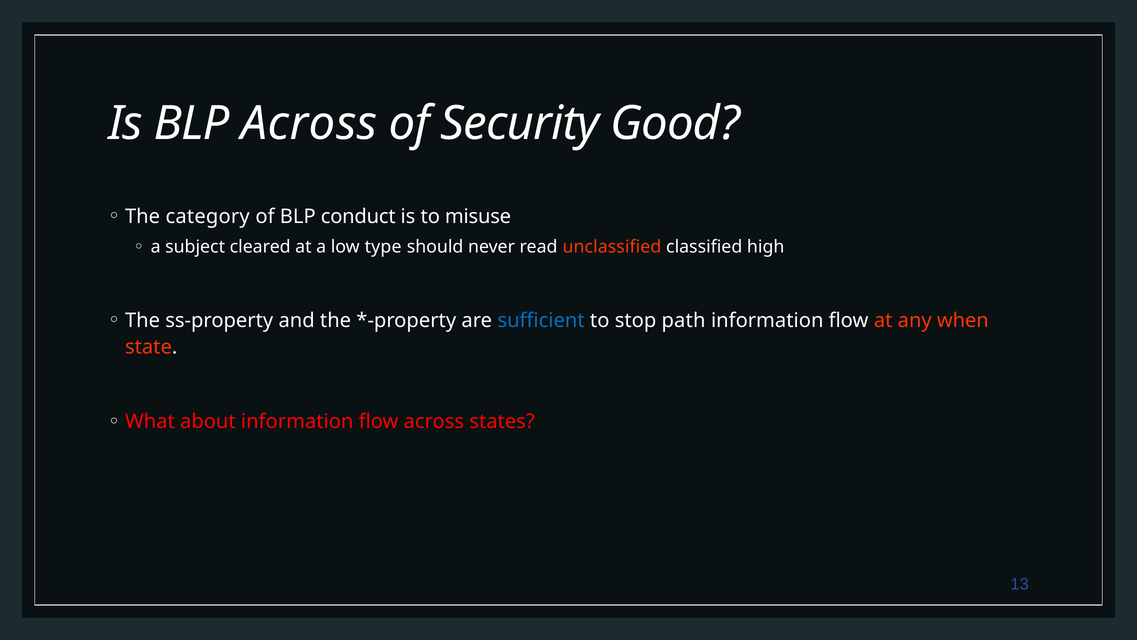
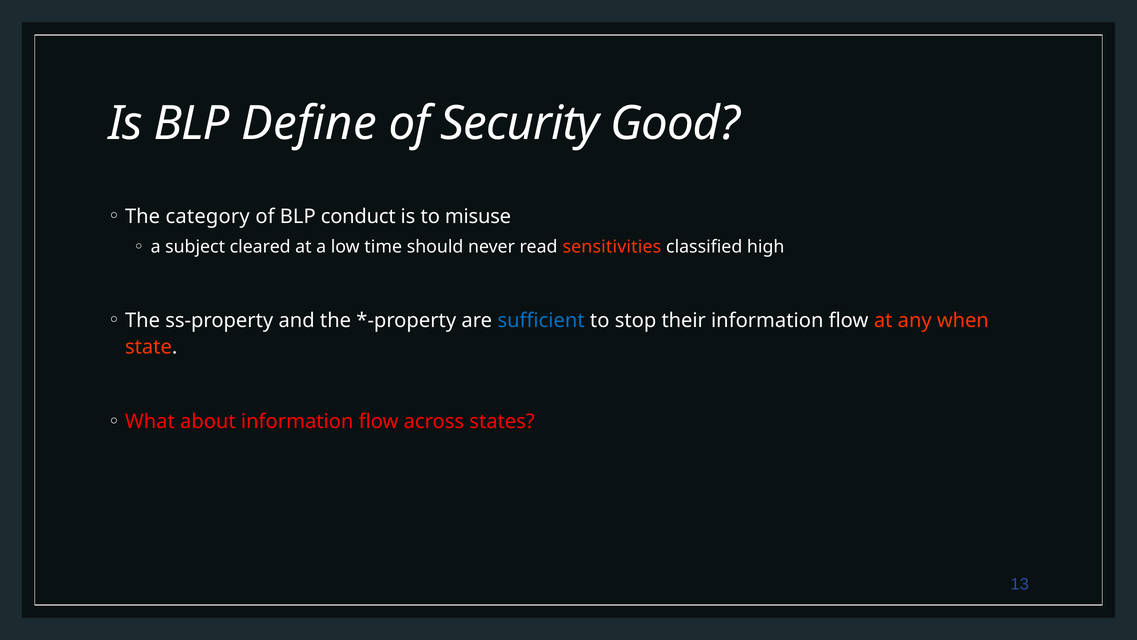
BLP Across: Across -> Define
type: type -> time
unclassified: unclassified -> sensitivities
path: path -> their
